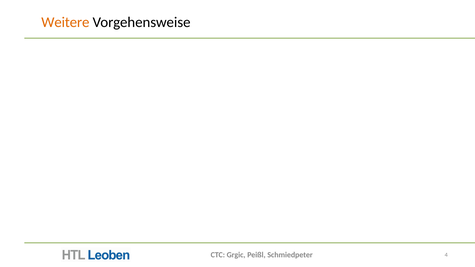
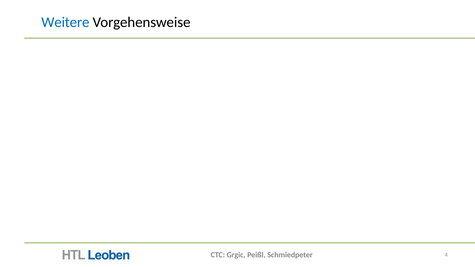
Weitere colour: orange -> blue
